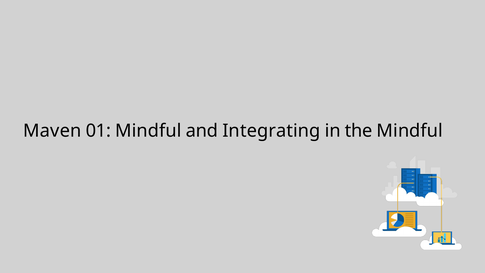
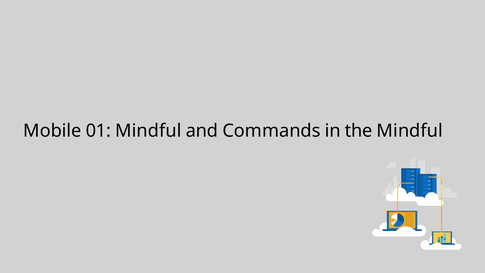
Maven: Maven -> Mobile
Integrating: Integrating -> Commands
